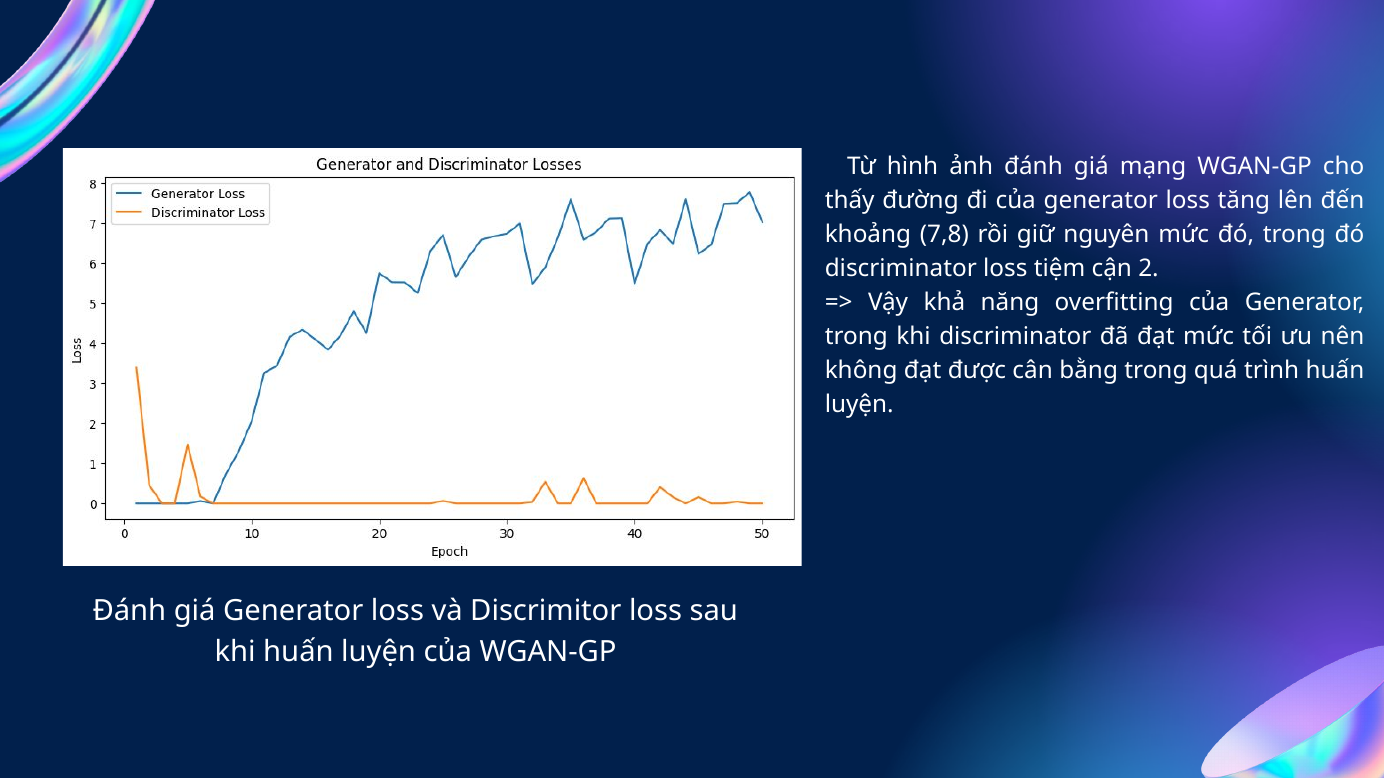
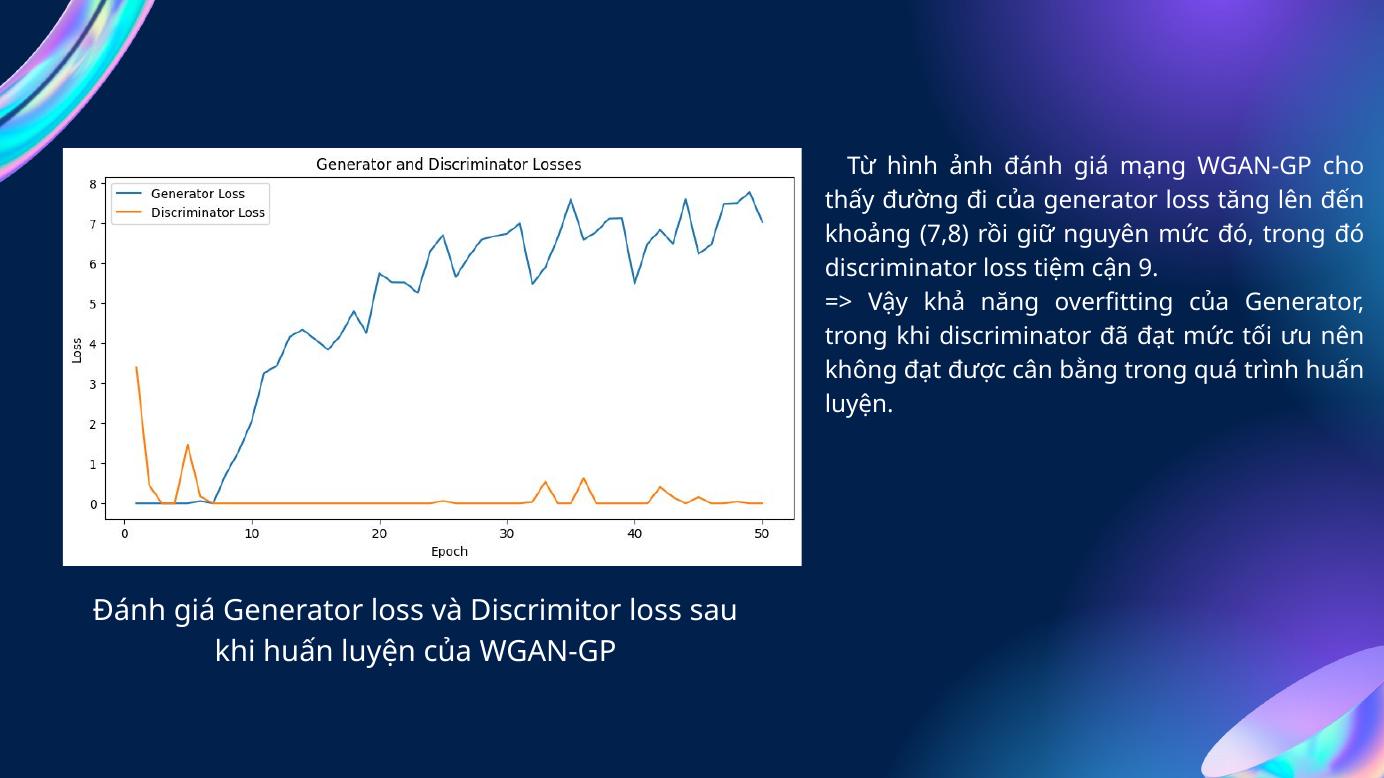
2: 2 -> 9
